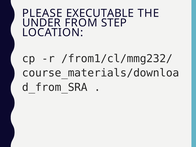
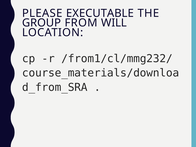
UNDER: UNDER -> GROUP
STEP: STEP -> WILL
